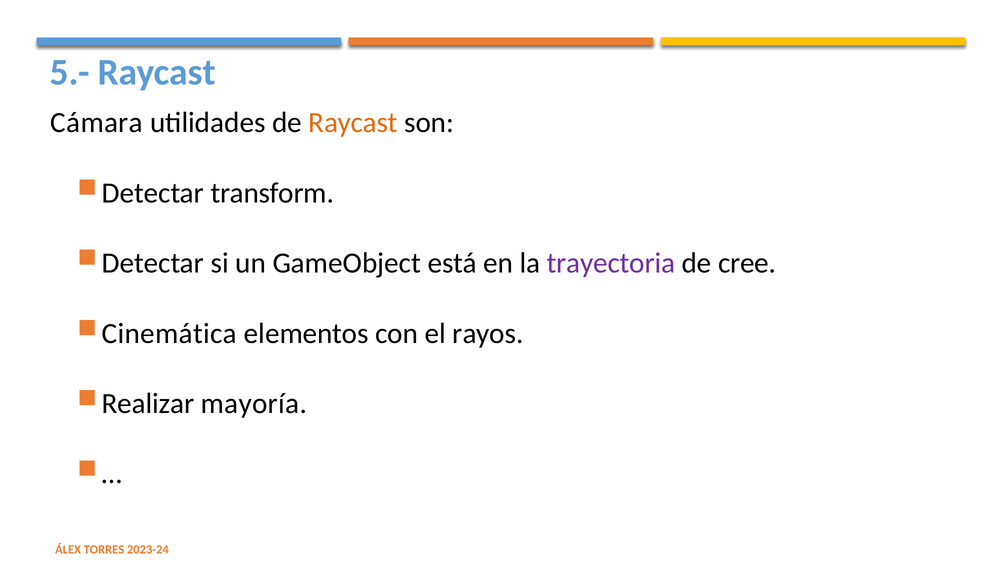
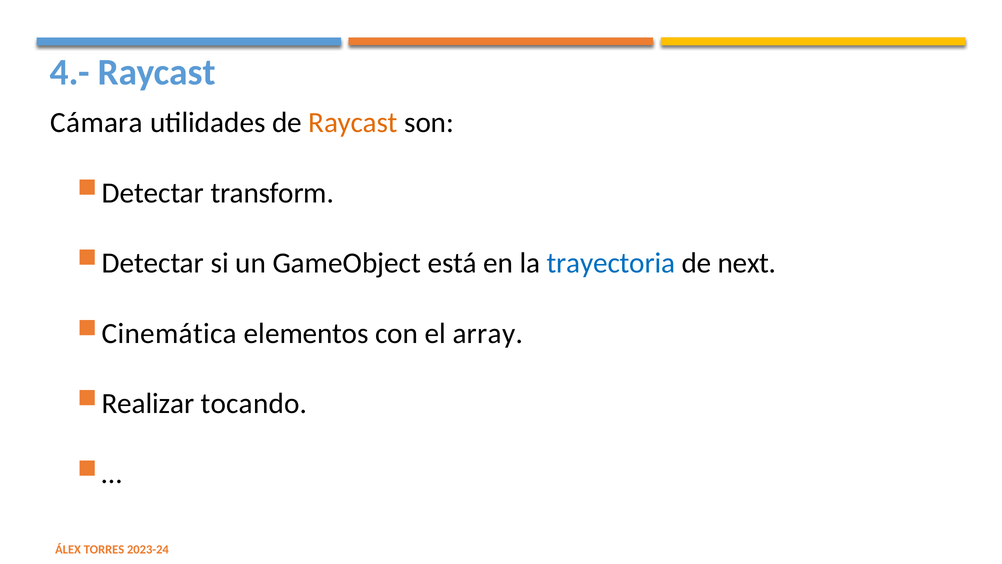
5.-: 5.- -> 4.-
trayectoria colour: purple -> blue
cree: cree -> next
rayos: rayos -> array
mayoría: mayoría -> tocando
